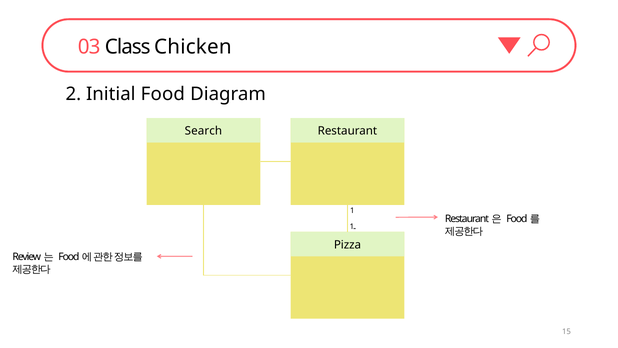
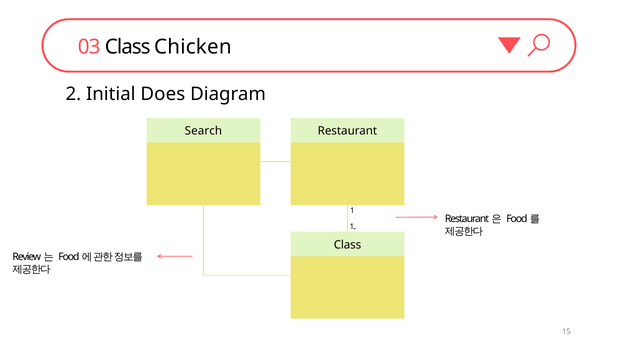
Food: Food -> Does
Pizza at (347, 245): Pizza -> Class
